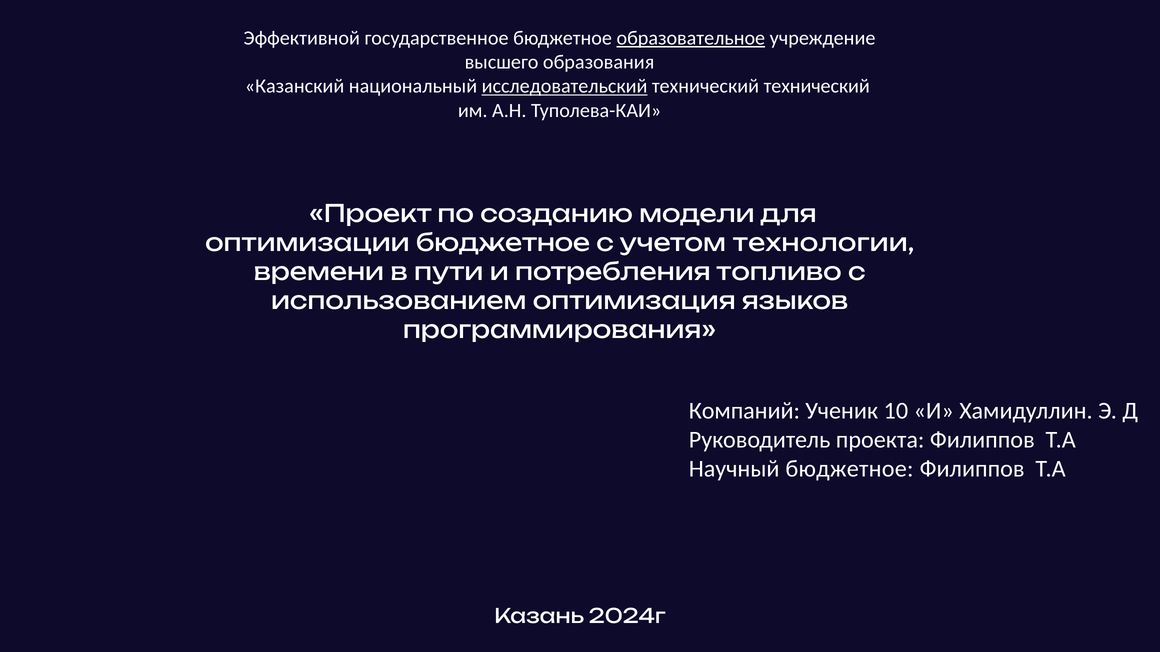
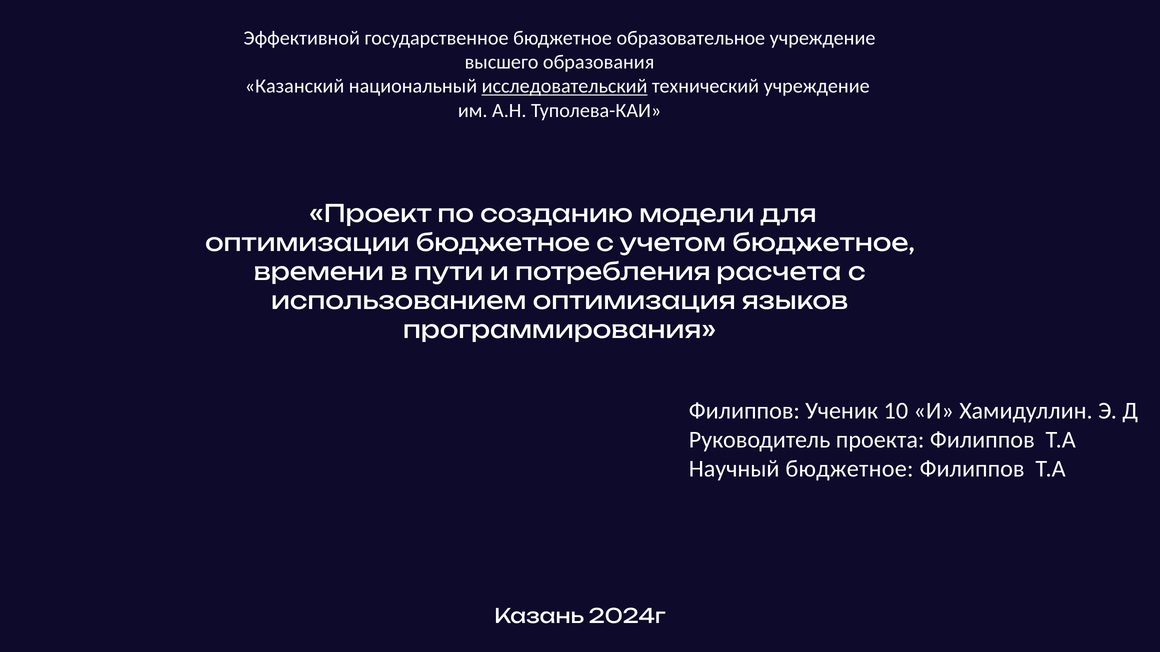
образовательное underline: present -> none
технический технический: технический -> учреждение
учетом технологии: технологии -> бюджетное
топливо: топливо -> расчета
Компаний at (744, 411): Компаний -> Филиппов
